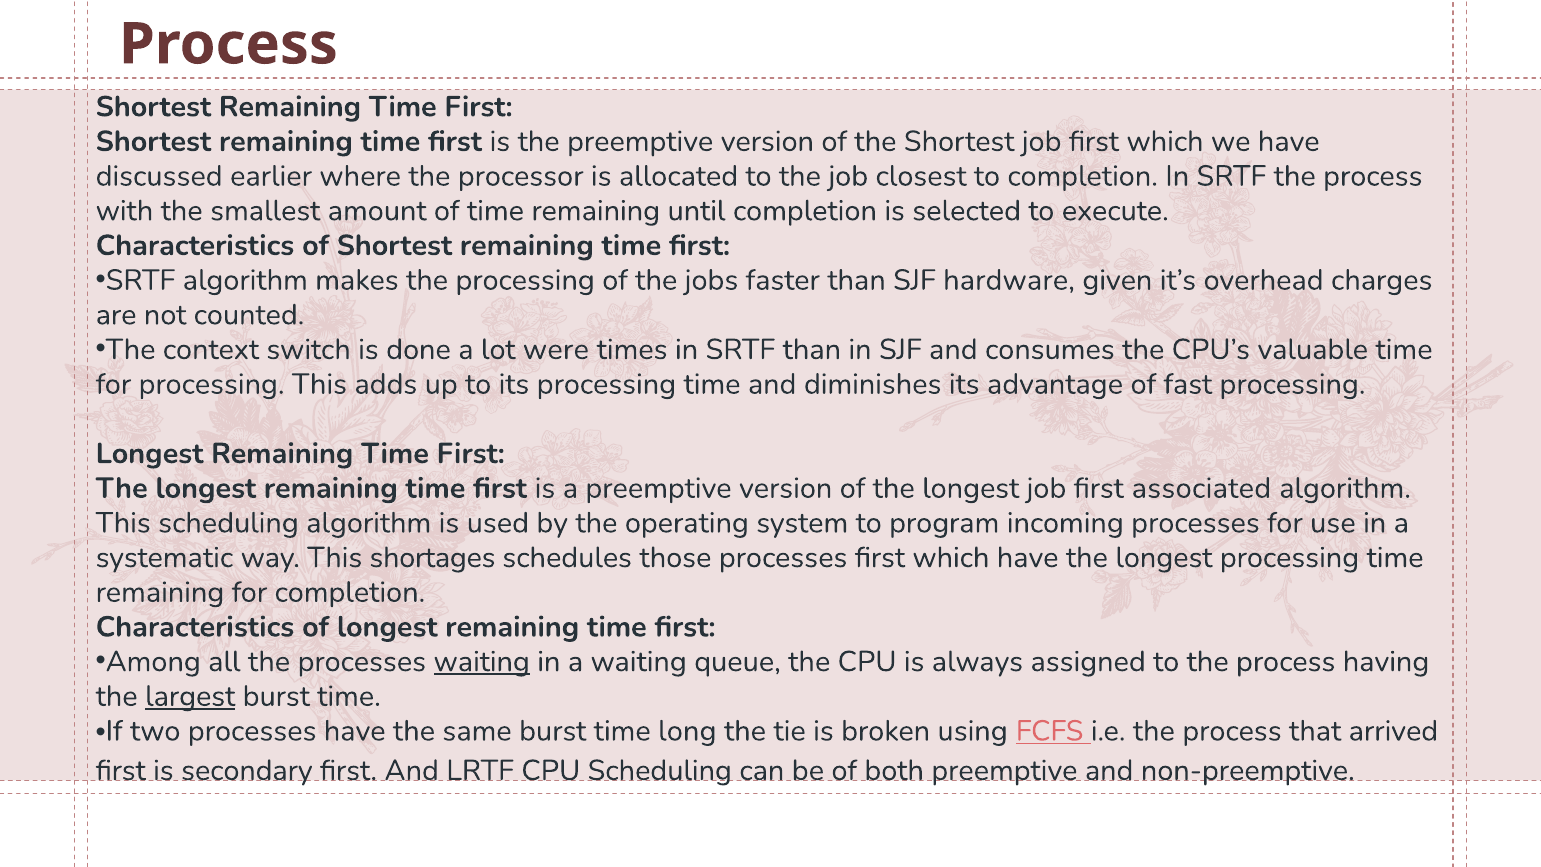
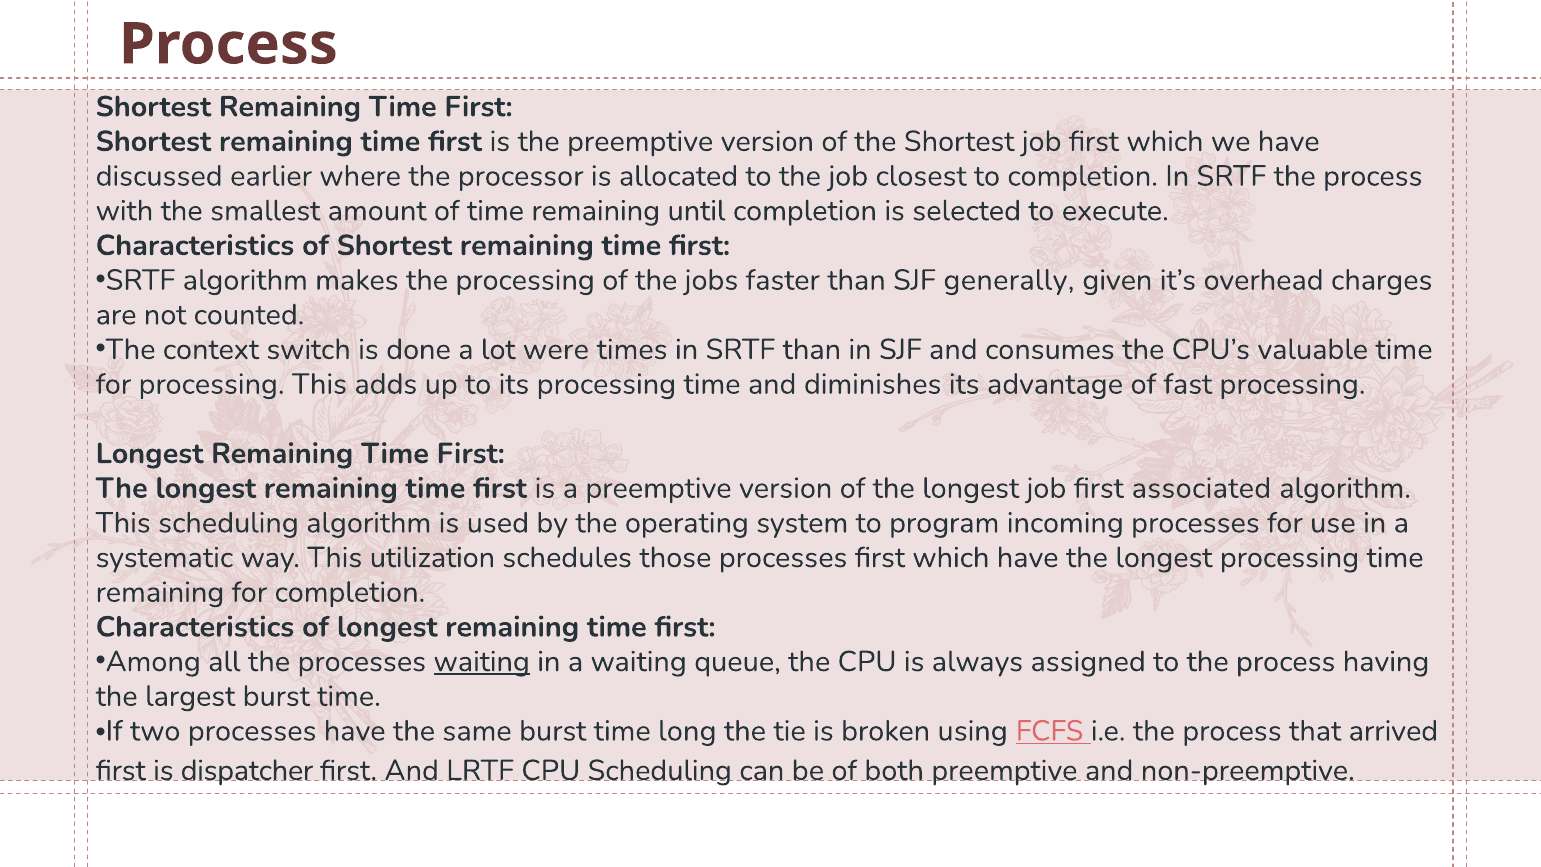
hardware: hardware -> generally
shortages: shortages -> utilization
largest underline: present -> none
secondary: secondary -> dispatcher
